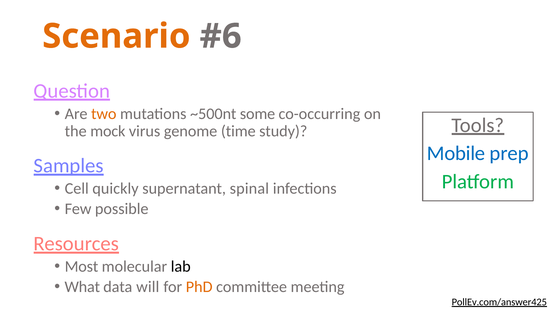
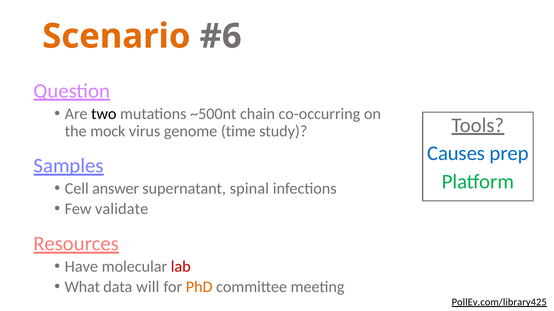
two colour: orange -> black
some: some -> chain
Mobile: Mobile -> Causes
quickly: quickly -> answer
possible: possible -> validate
Most: Most -> Have
lab colour: black -> red
PollEv.com/answer425: PollEv.com/answer425 -> PollEv.com/library425
